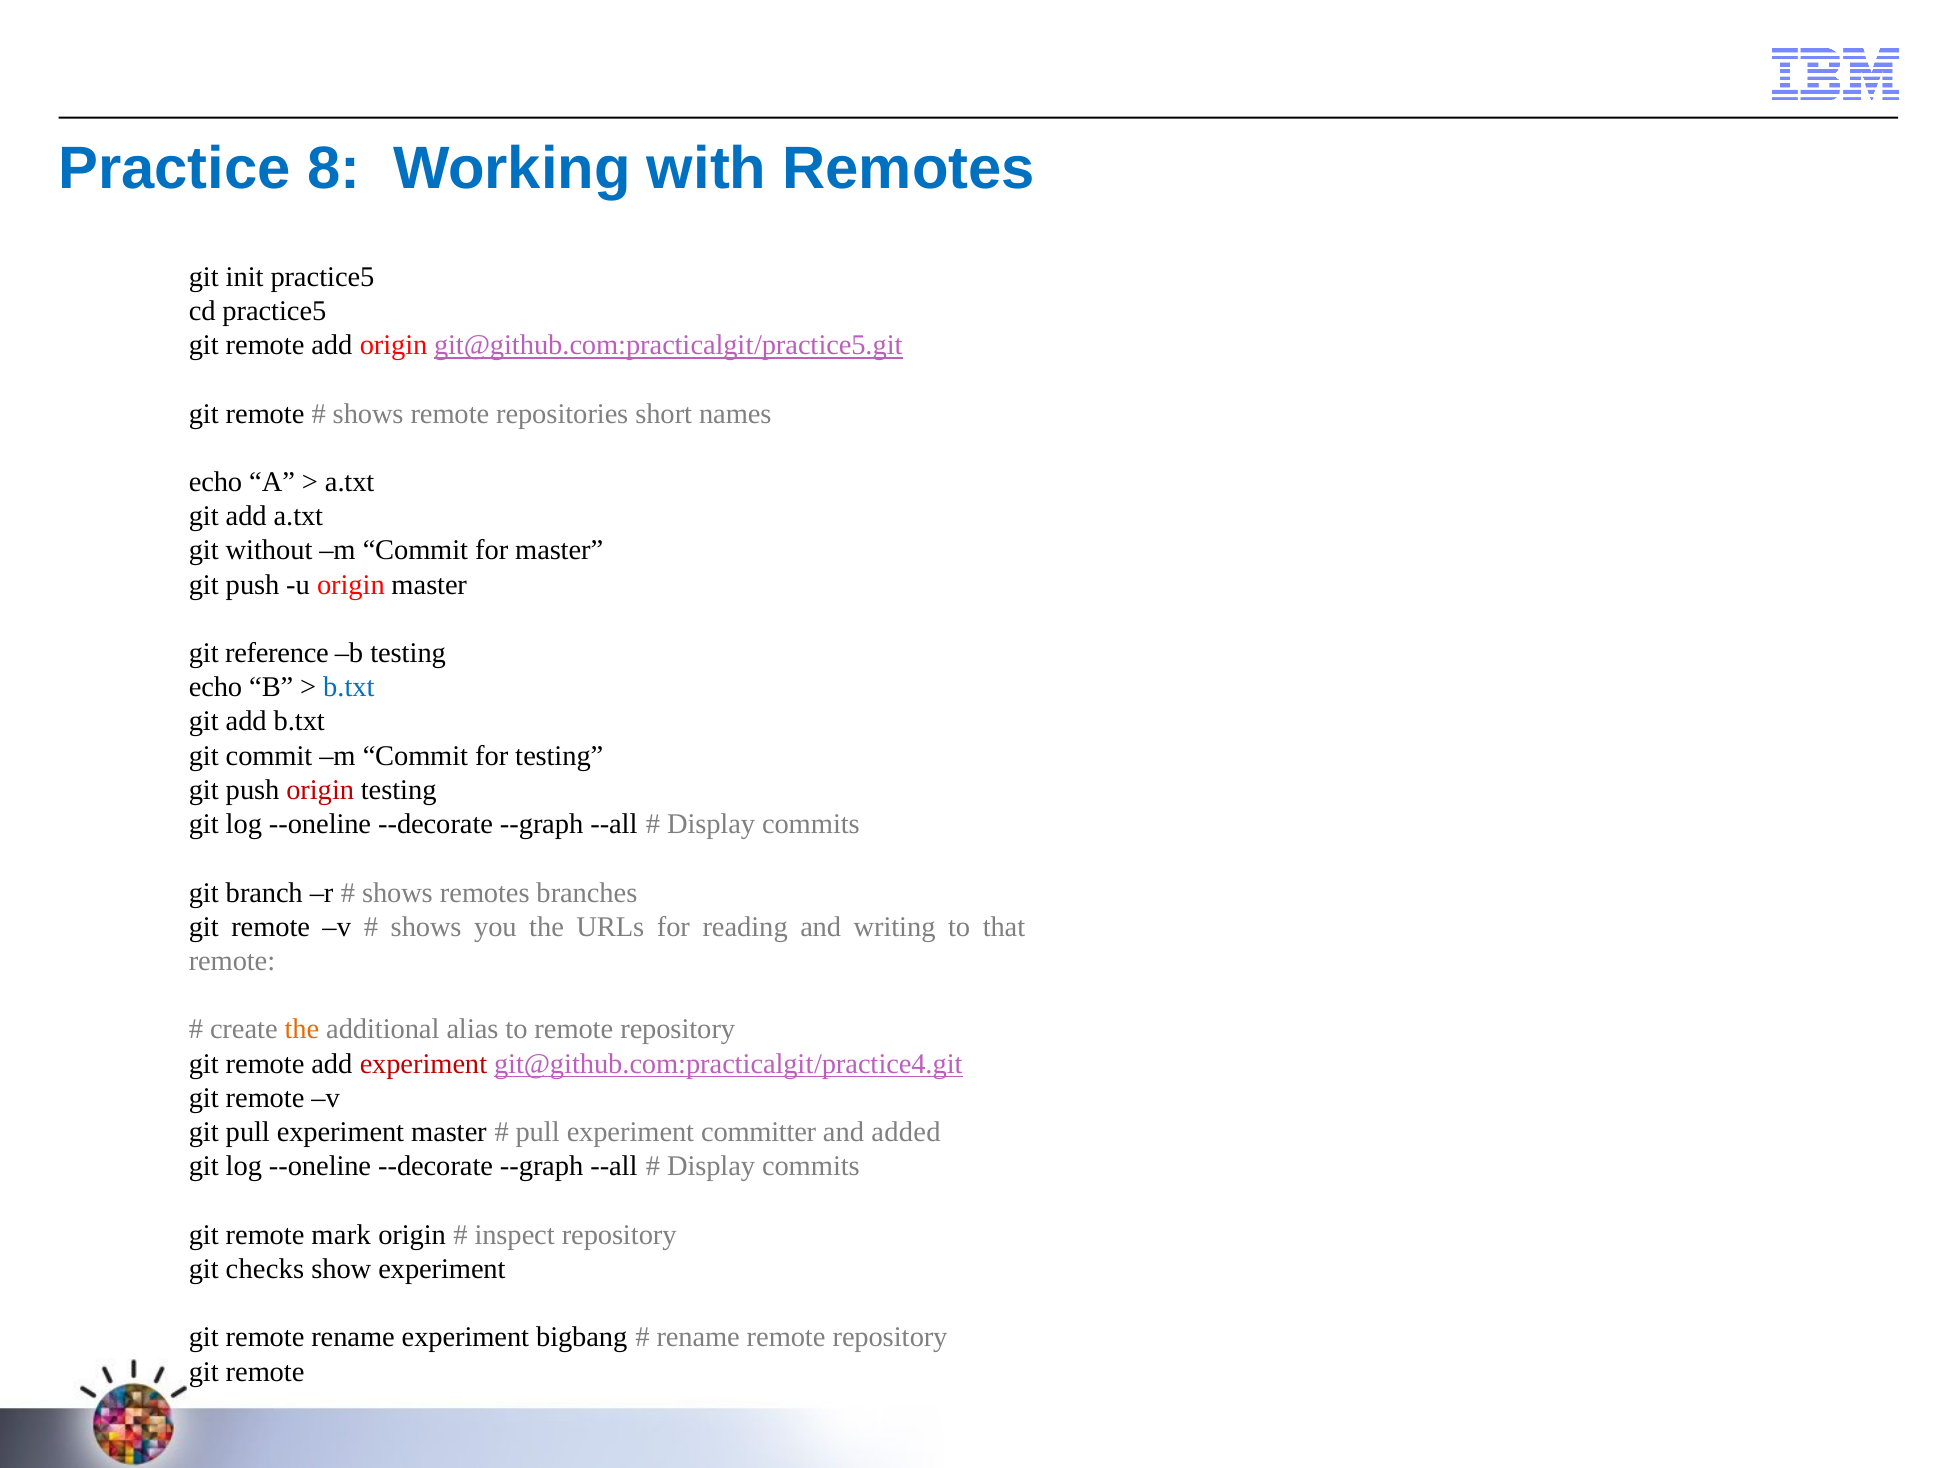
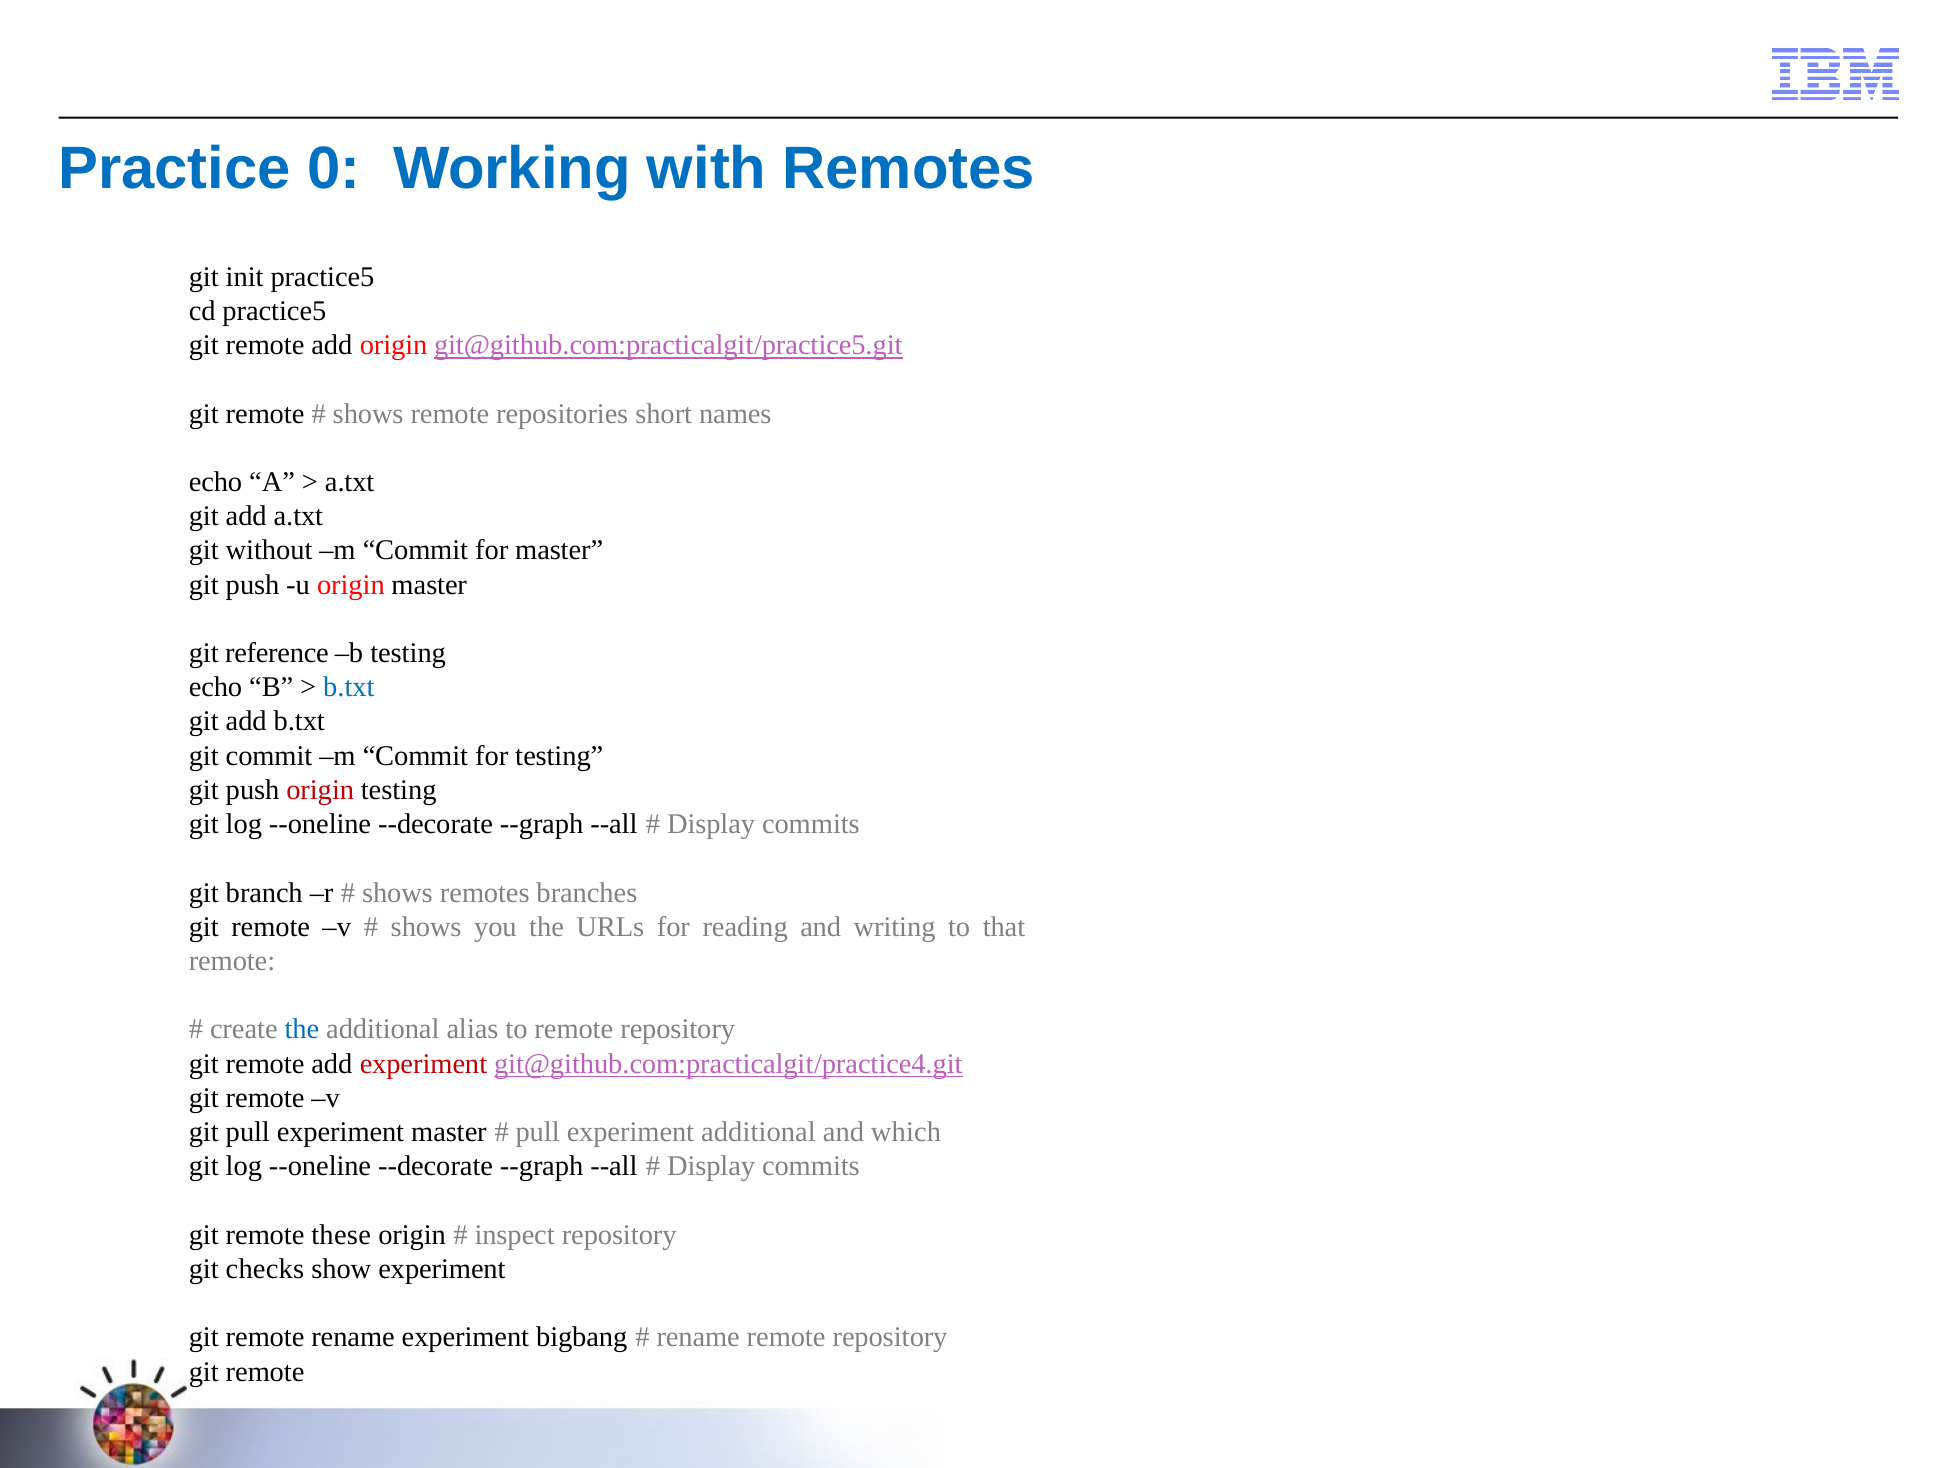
8: 8 -> 0
the at (302, 1029) colour: orange -> blue
experiment committer: committer -> additional
added: added -> which
mark: mark -> these
